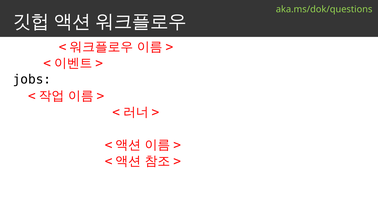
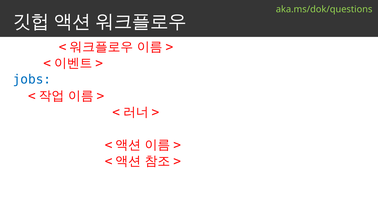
jobs colour: black -> blue
